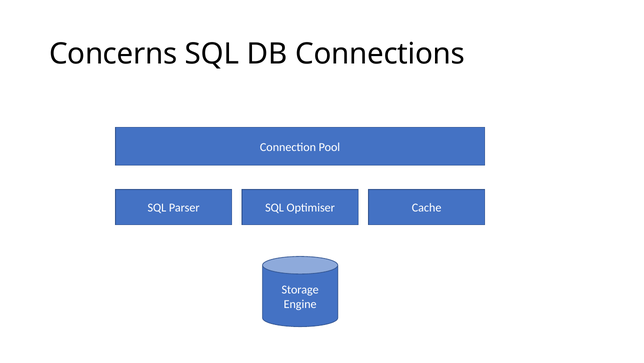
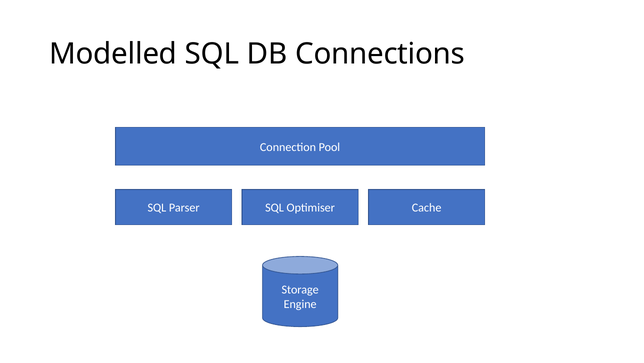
Concerns: Concerns -> Modelled
